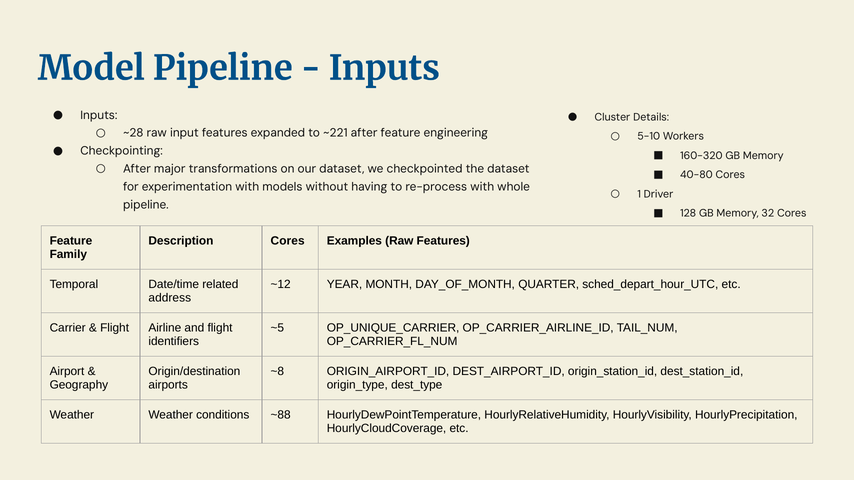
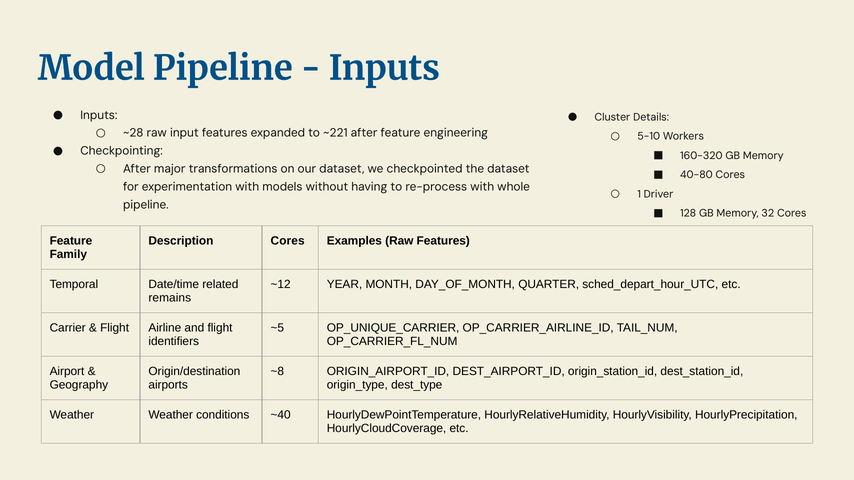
address: address -> remains
~88: ~88 -> ~40
